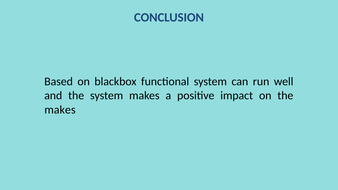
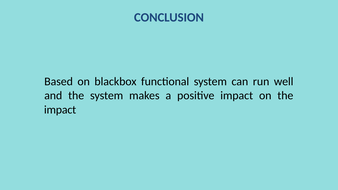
makes at (60, 110): makes -> impact
